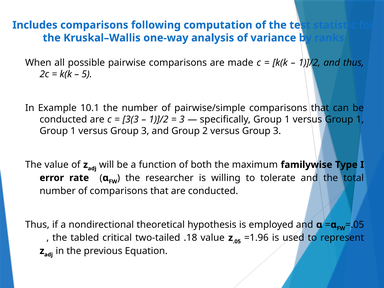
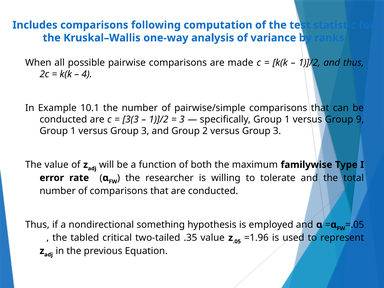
5: 5 -> 4
versus Group 1: 1 -> 9
theoretical: theoretical -> something
.18: .18 -> .35
